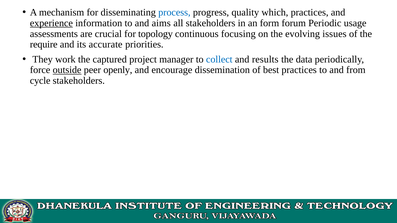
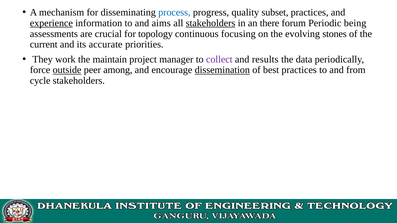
which: which -> subset
stakeholders at (211, 23) underline: none -> present
form: form -> there
usage: usage -> being
issues: issues -> stones
require: require -> current
captured: captured -> maintain
collect colour: blue -> purple
openly: openly -> among
dissemination underline: none -> present
